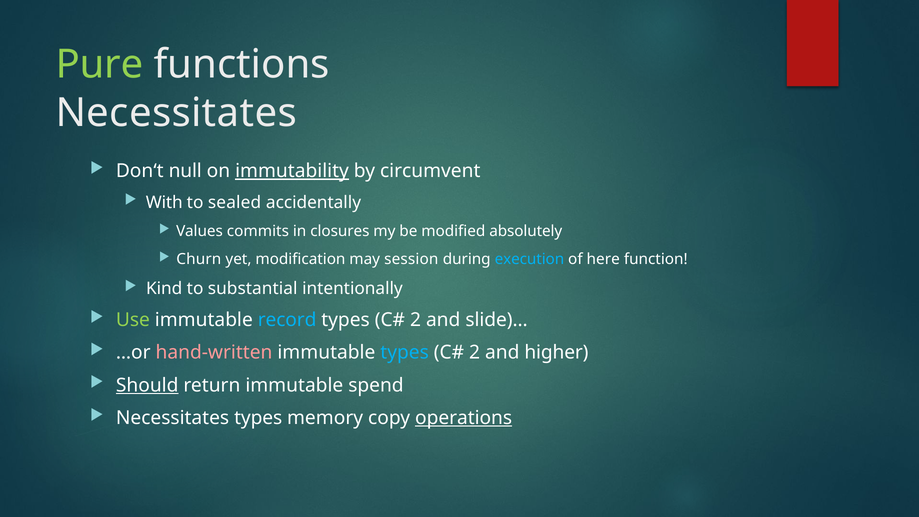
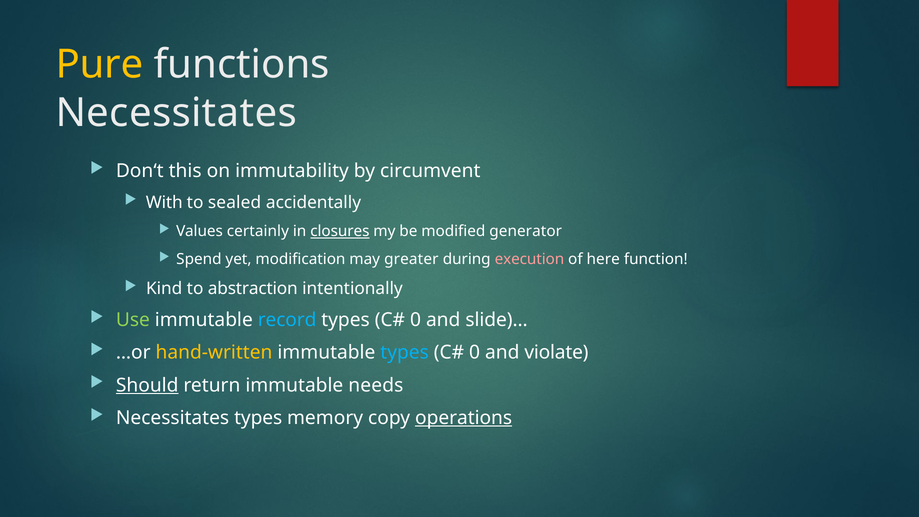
Pure colour: light green -> yellow
null: null -> this
immutability underline: present -> none
commits: commits -> certainly
closures underline: none -> present
absolutely: absolutely -> generator
Churn: Churn -> Spend
session: session -> greater
execution colour: light blue -> pink
substantial: substantial -> abstraction
2 at (416, 320): 2 -> 0
hand-written colour: pink -> yellow
2 at (475, 353): 2 -> 0
higher: higher -> violate
spend: spend -> needs
